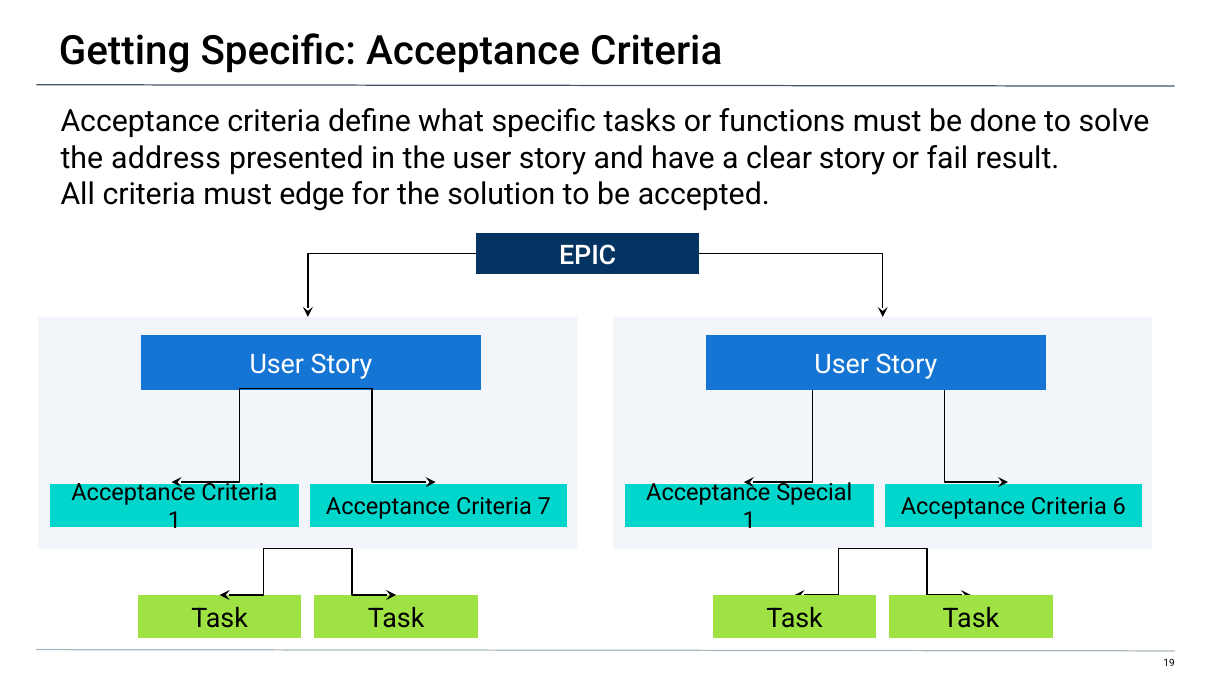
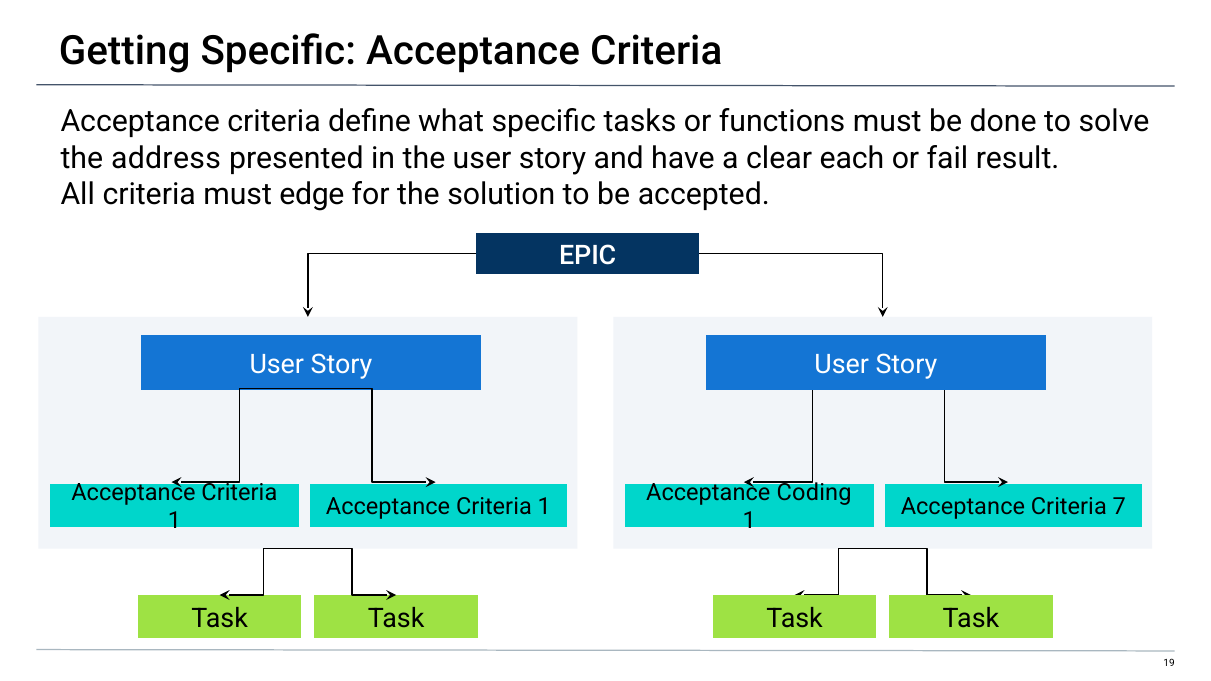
clear story: story -> each
Special: Special -> Coding
7 at (544, 507): 7 -> 1
6: 6 -> 7
